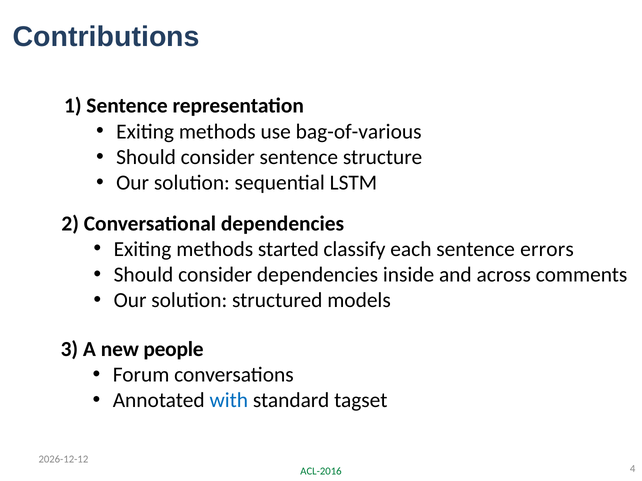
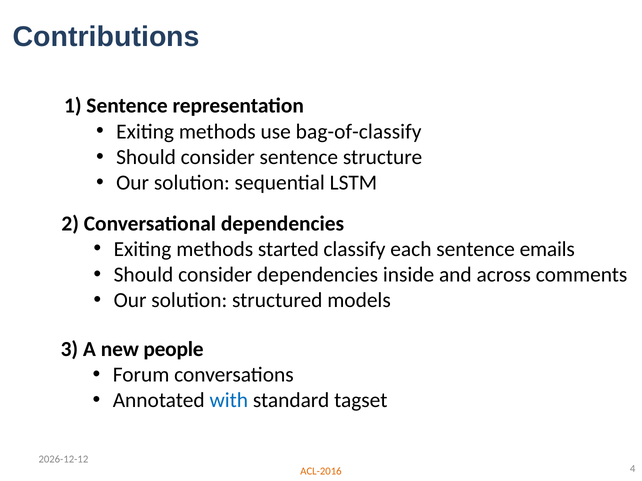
bag-of-various: bag-of-various -> bag-of-classify
errors: errors -> emails
ACL-2016 colour: green -> orange
